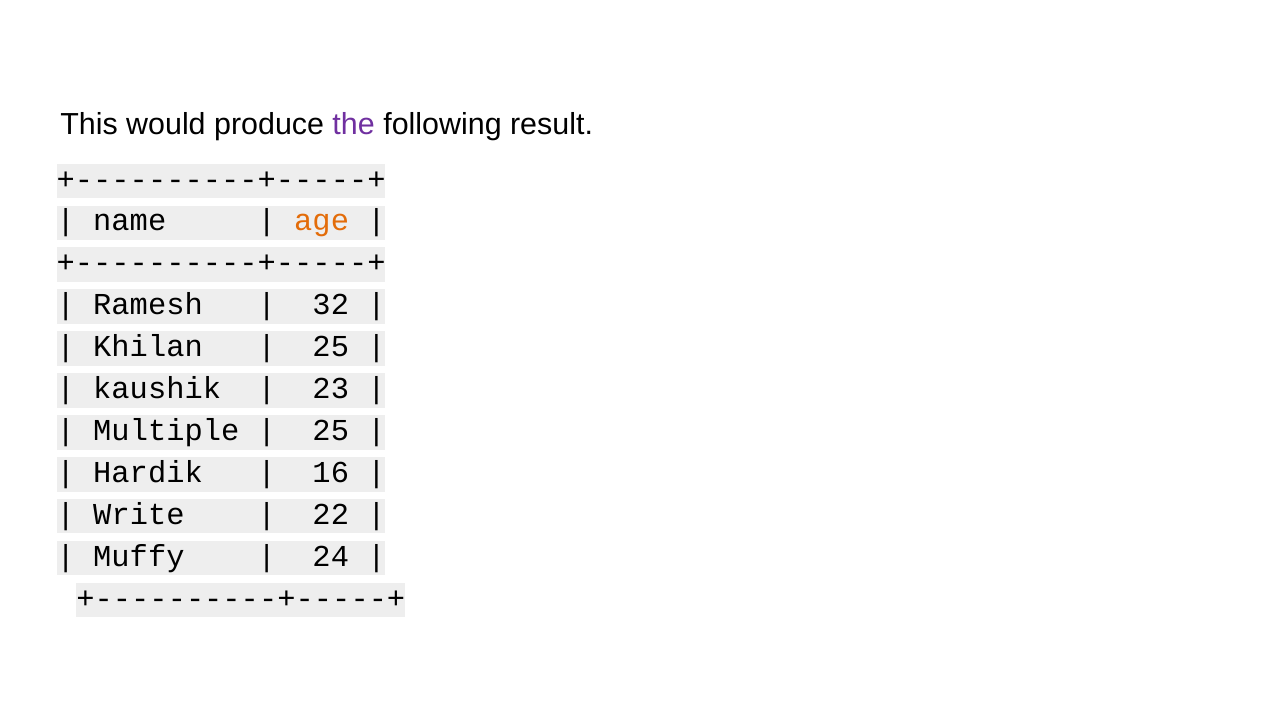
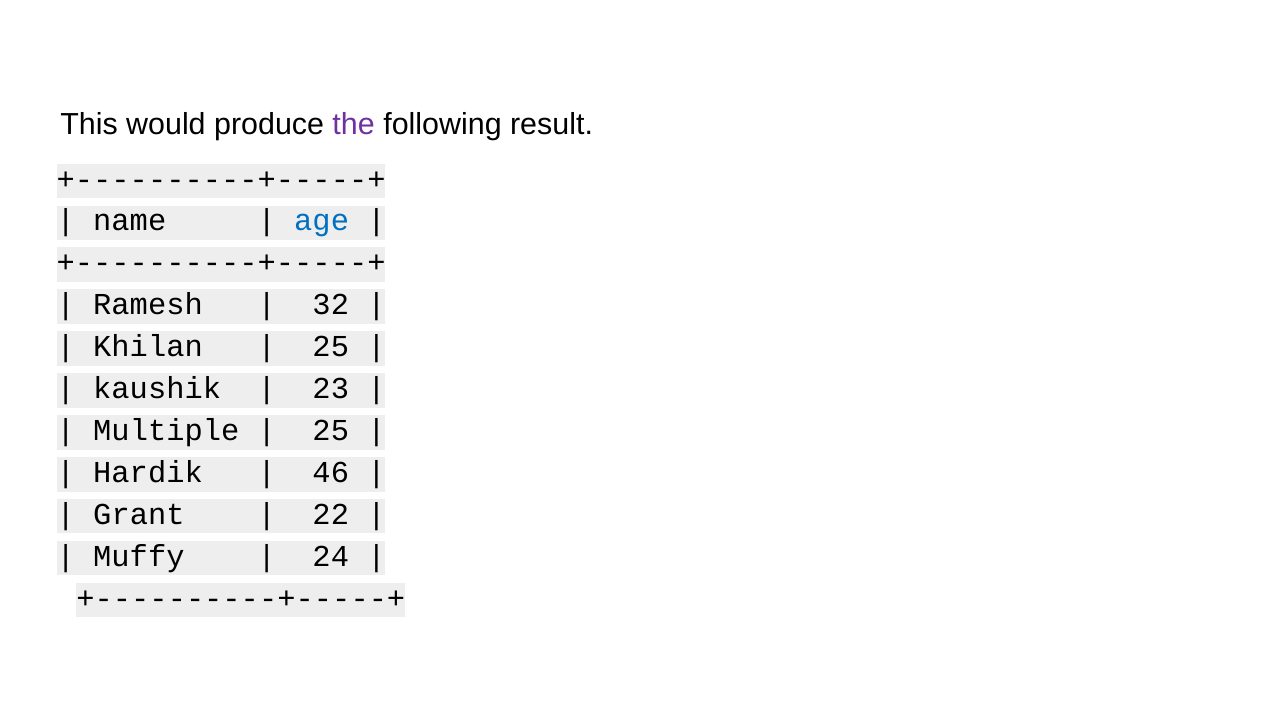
age colour: orange -> blue
16: 16 -> 46
Write: Write -> Grant
